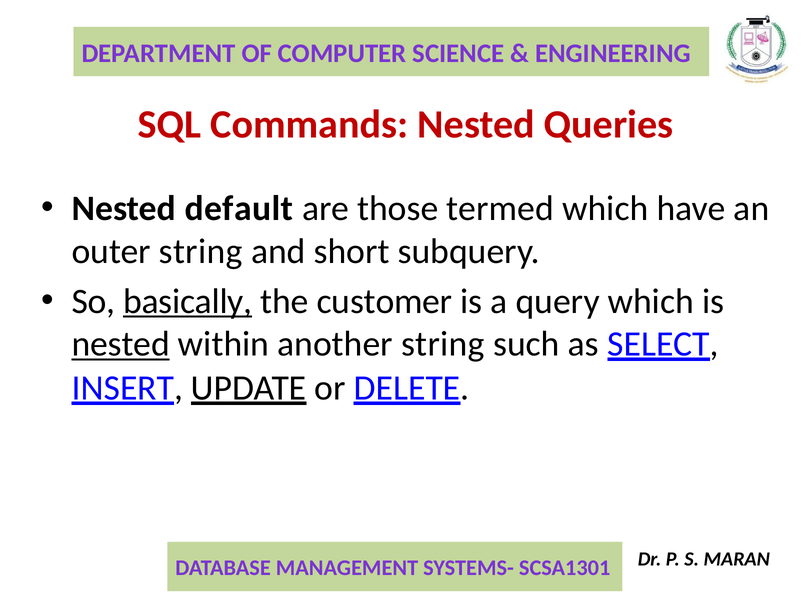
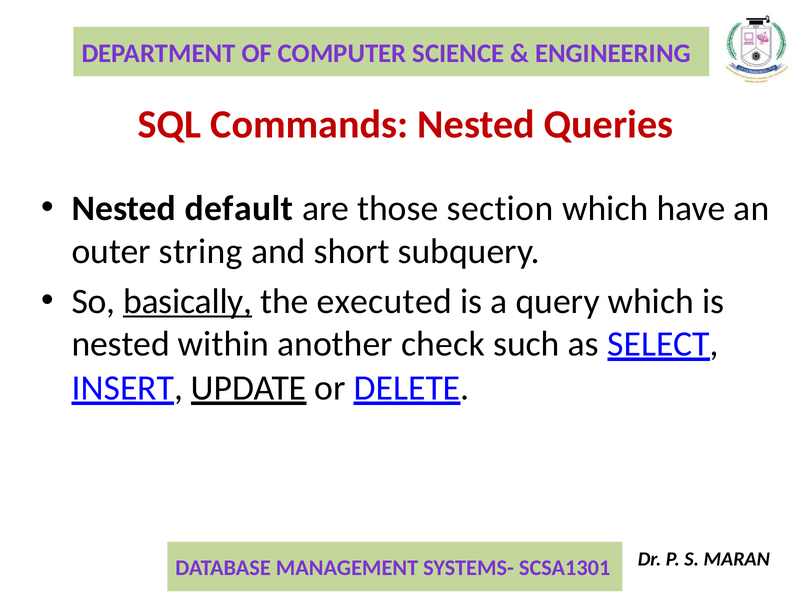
termed: termed -> section
customer: customer -> executed
nested at (121, 344) underline: present -> none
another string: string -> check
